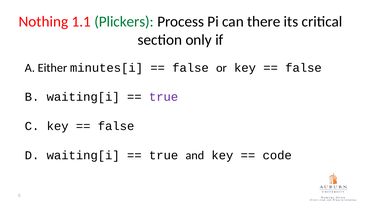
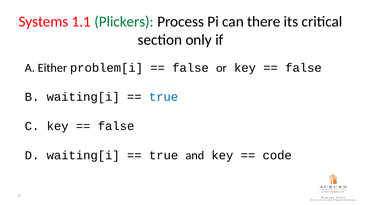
Nothing: Nothing -> Systems
minutes[i: minutes[i -> problem[i
true at (164, 97) colour: purple -> blue
